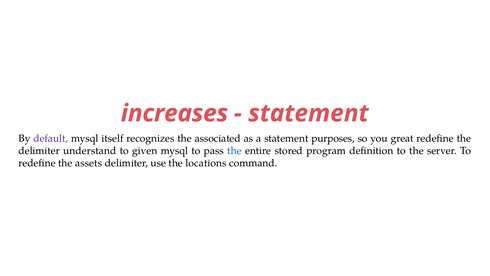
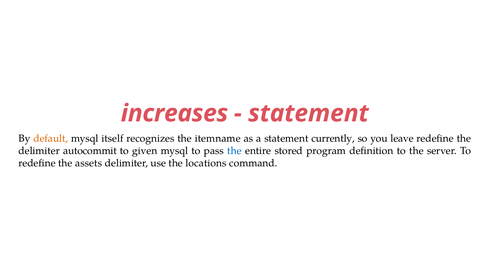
default colour: purple -> orange
associated: associated -> itemname
purposes: purposes -> currently
great: great -> leave
understand: understand -> autocommit
